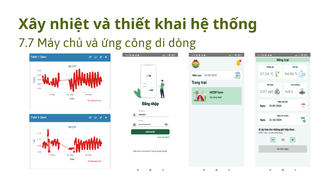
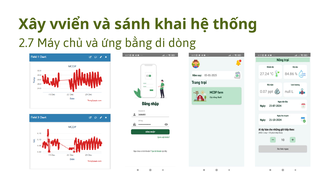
nhiệt: nhiệt -> vviển
thiết: thiết -> sánh
7.7: 7.7 -> 2.7
công: công -> bằng
